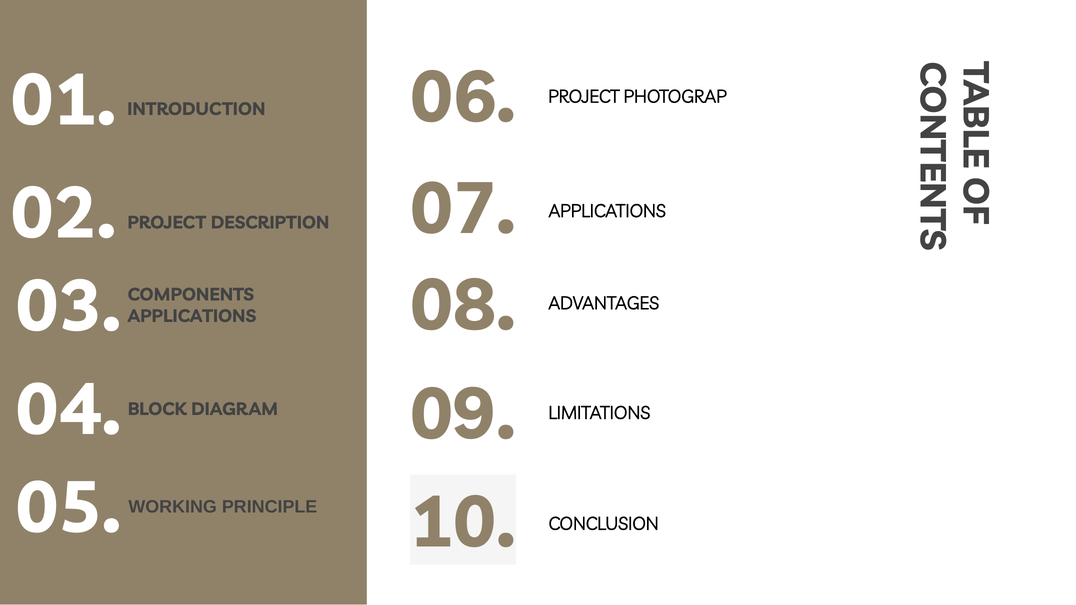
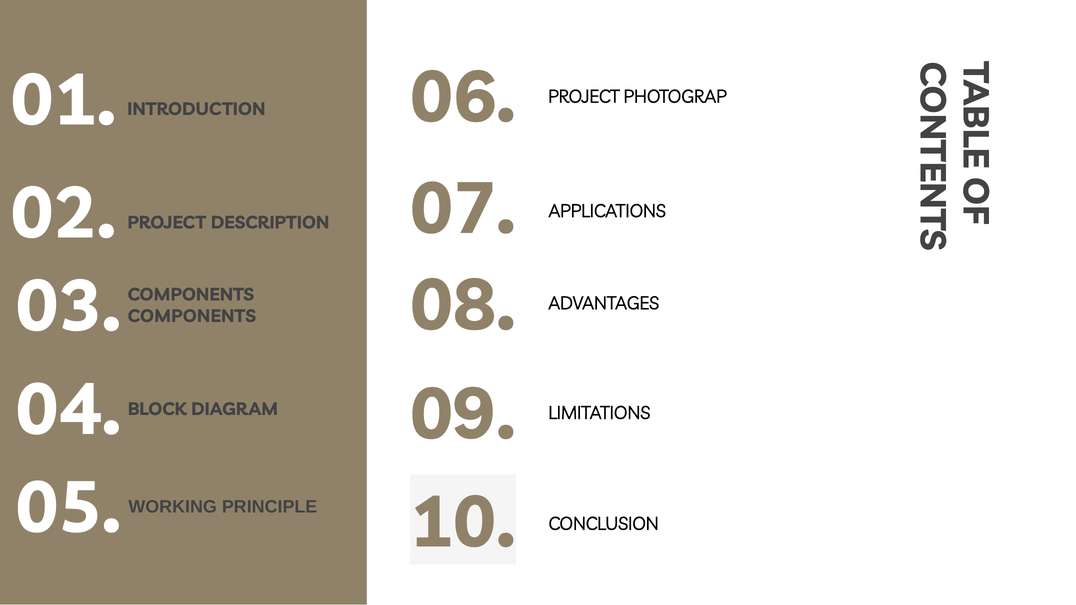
APPLICATIONS at (192, 316): APPLICATIONS -> COMPONENTS
